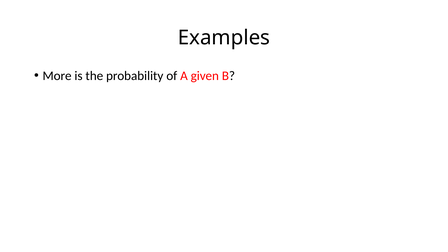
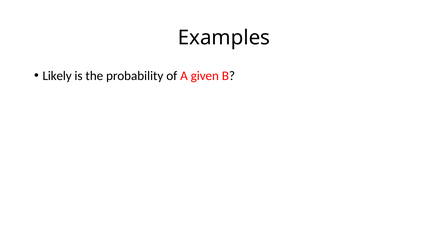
More: More -> Likely
